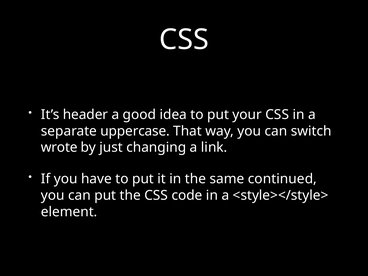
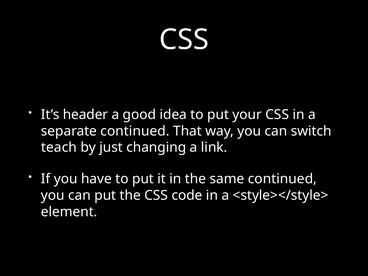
separate uppercase: uppercase -> continued
wrote: wrote -> teach
